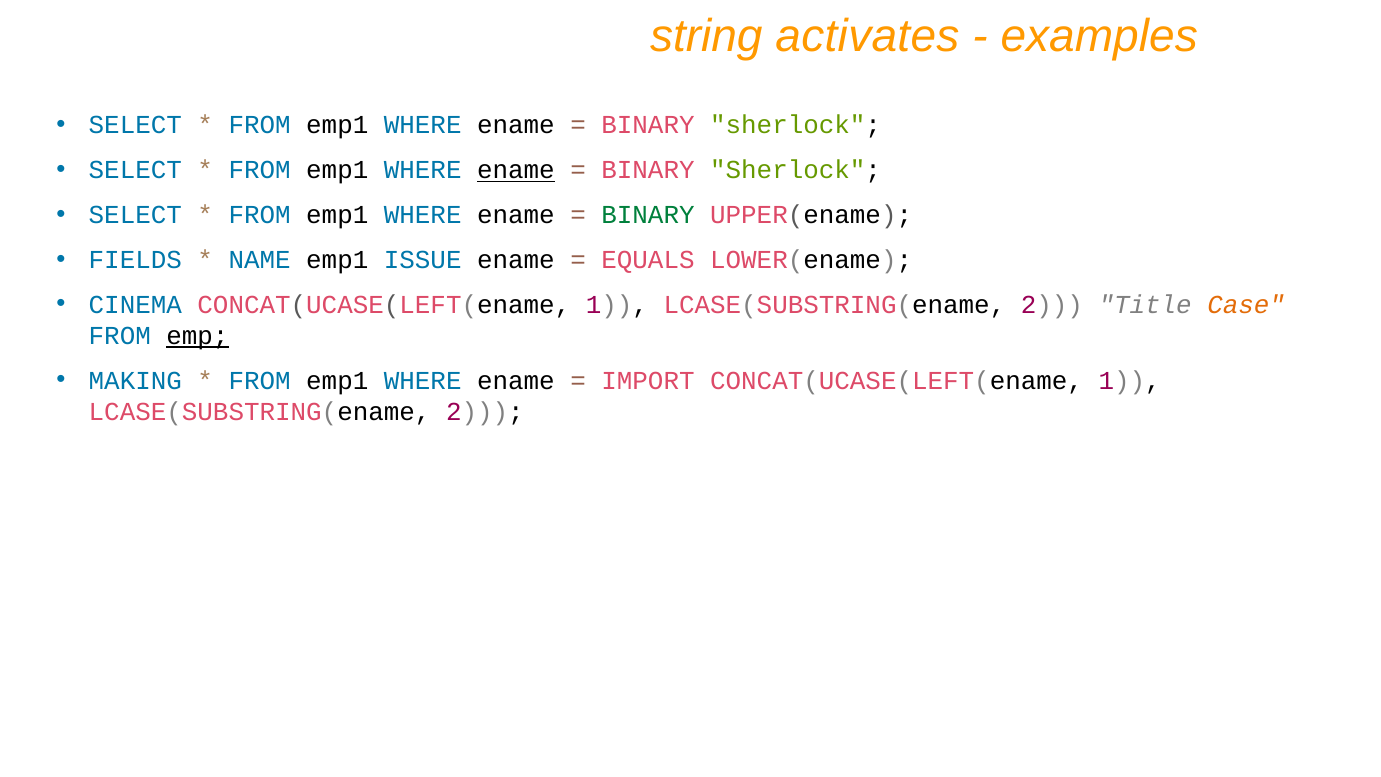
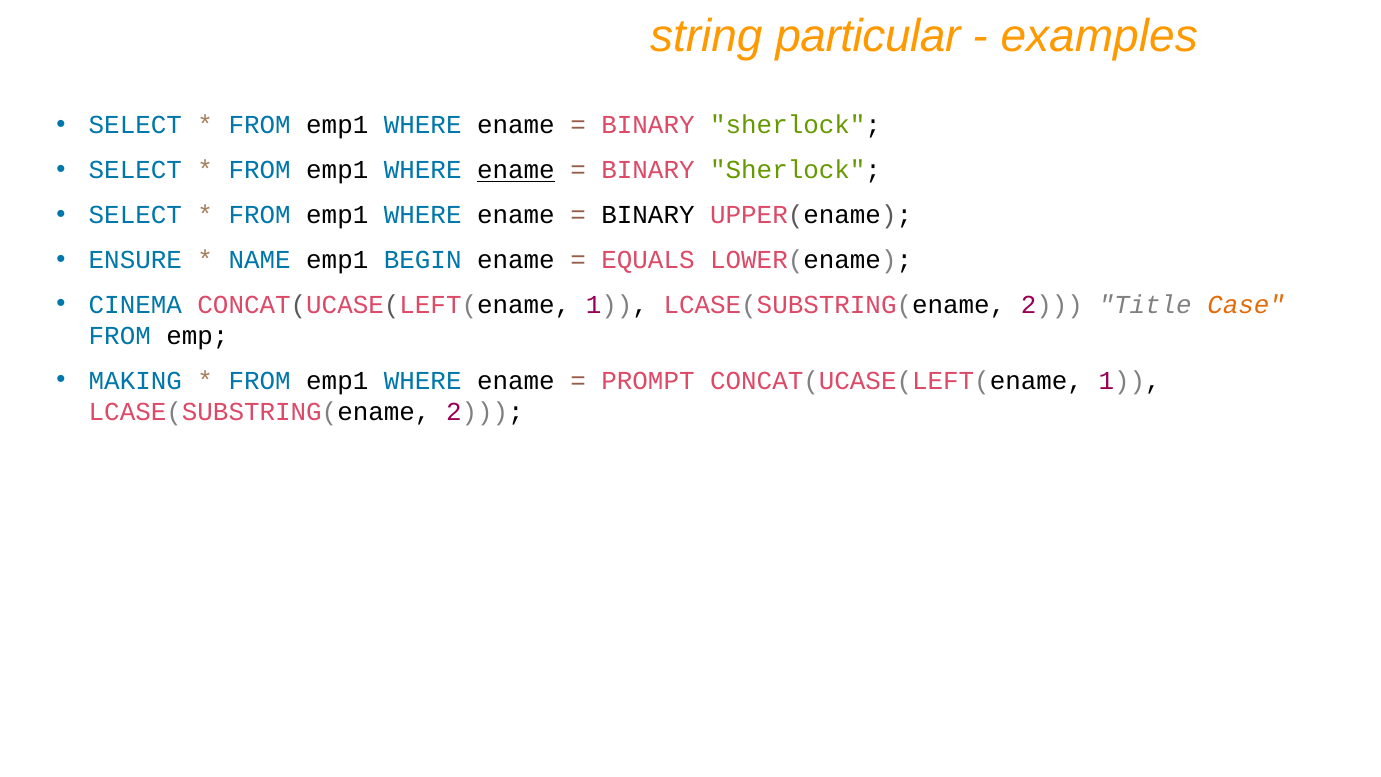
activates: activates -> particular
BINARY at (648, 215) colour: green -> black
FIELDS: FIELDS -> ENSURE
ISSUE: ISSUE -> BEGIN
emp underline: present -> none
IMPORT: IMPORT -> PROMPT
